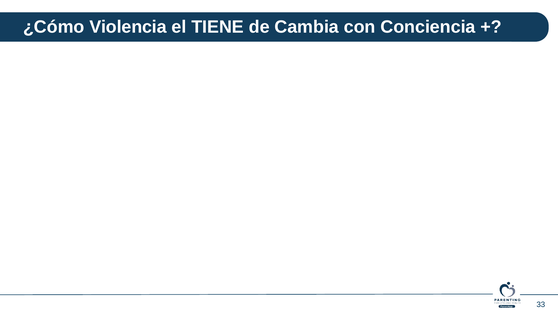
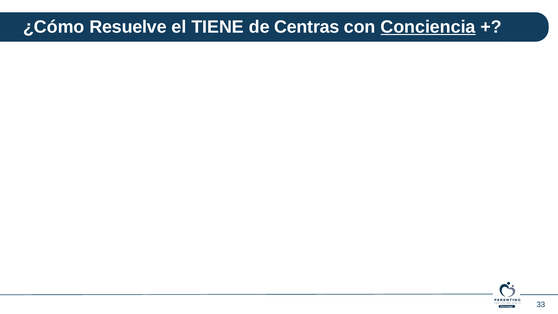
Violencia: Violencia -> Resuelve
Cambia: Cambia -> Centras
Conciencia underline: none -> present
